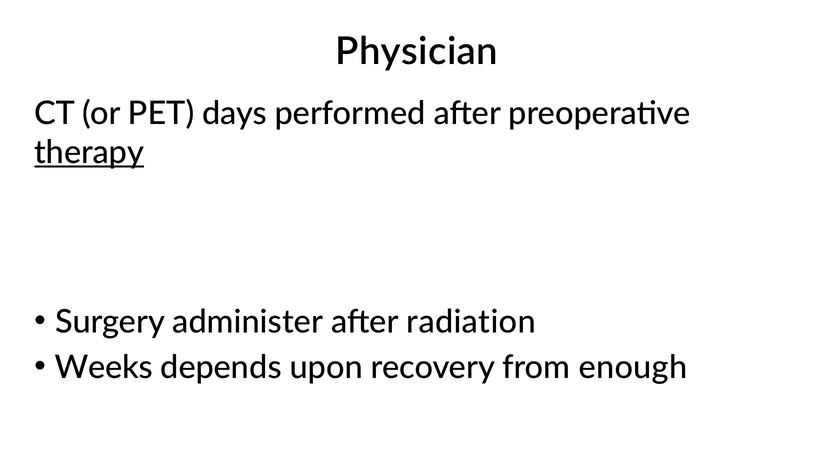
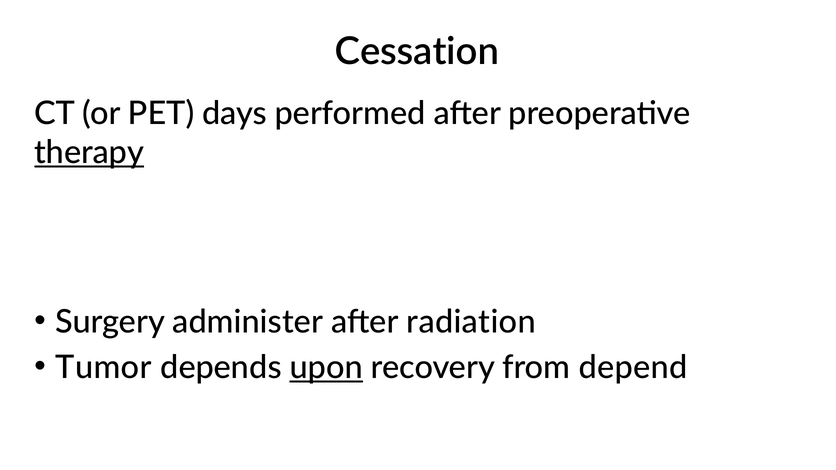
Physician: Physician -> Cessation
Weeks: Weeks -> Tumor
upon underline: none -> present
enough: enough -> depend
